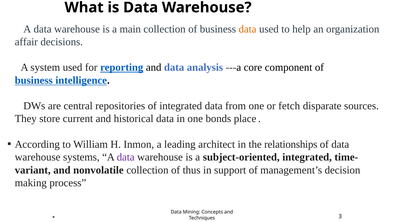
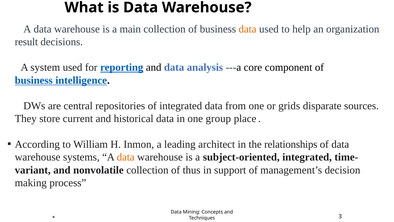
affair: affair -> result
fetch: fetch -> grids
bonds: bonds -> group
data at (126, 157) colour: purple -> orange
